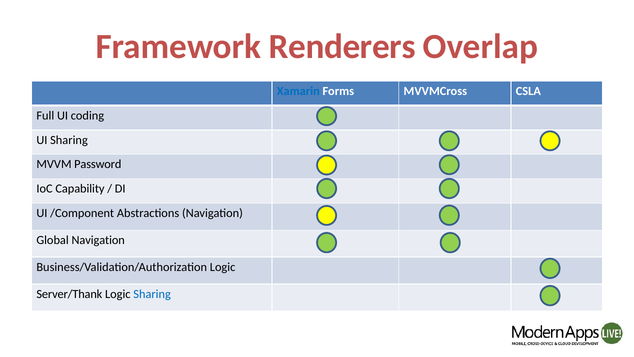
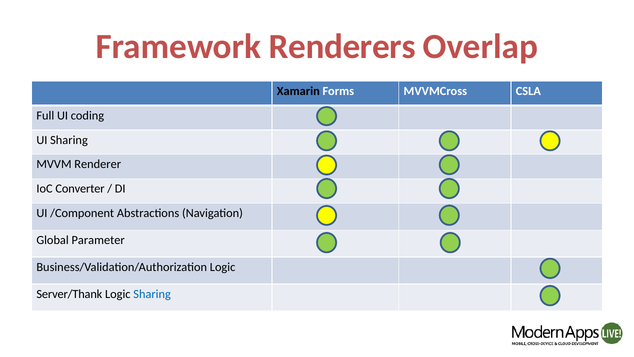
Xamarin colour: blue -> black
Password: Password -> Renderer
Capability: Capability -> Converter
Global Navigation: Navigation -> Parameter
